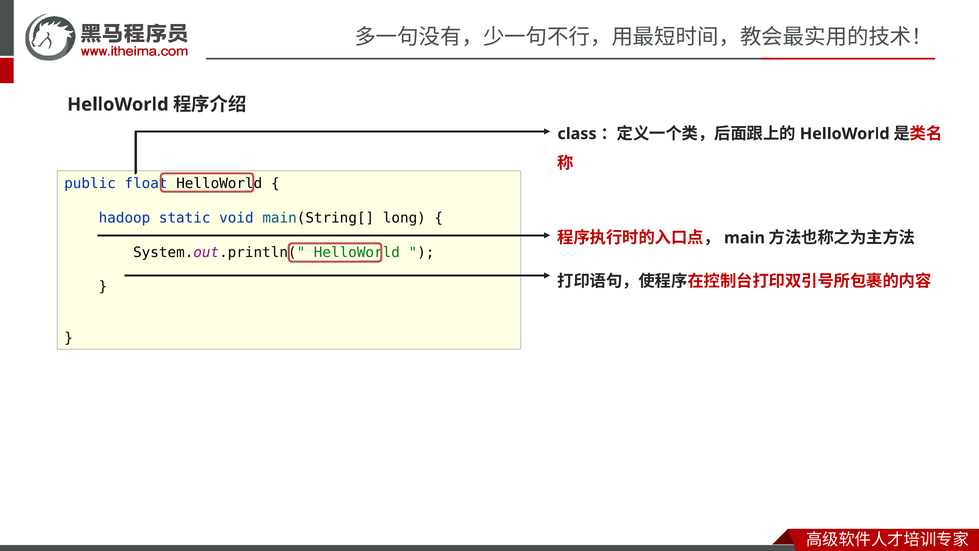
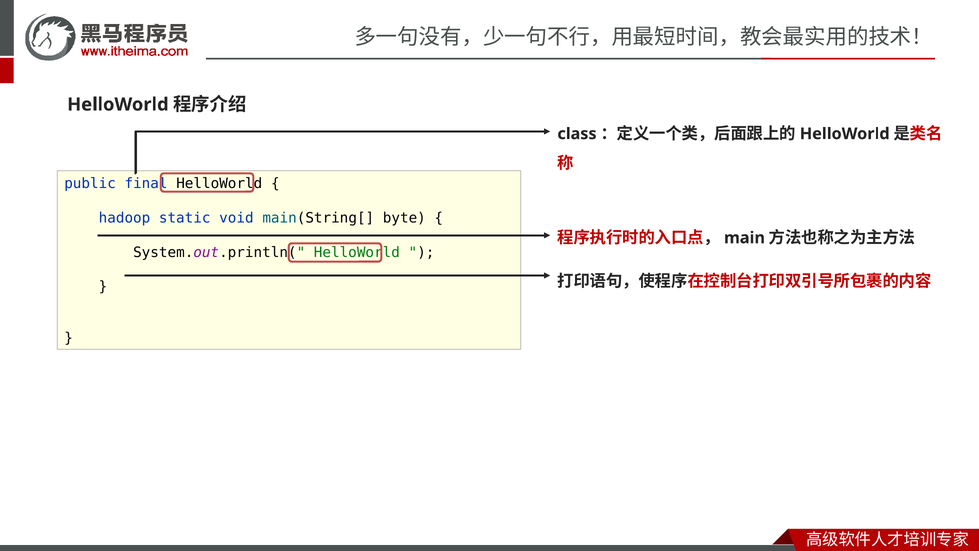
float: float -> final
long: long -> byte
